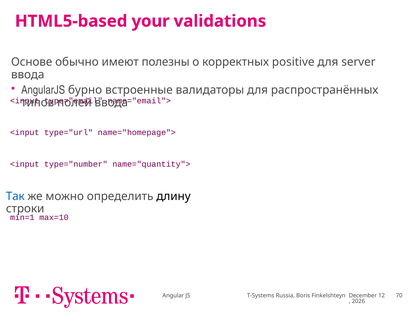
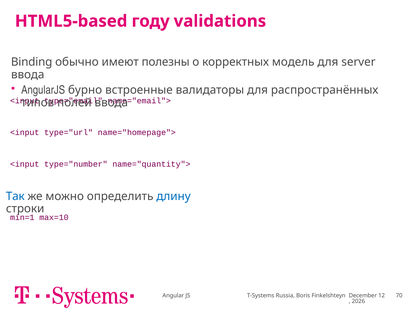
your: your -> году
Основе: Основе -> Binding
positive: positive -> модель
длину colour: black -> blue
